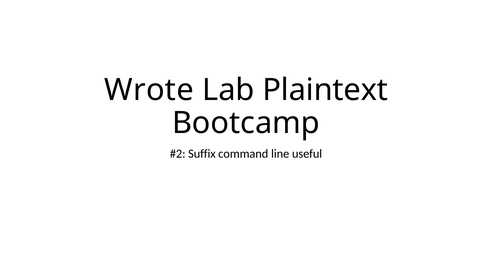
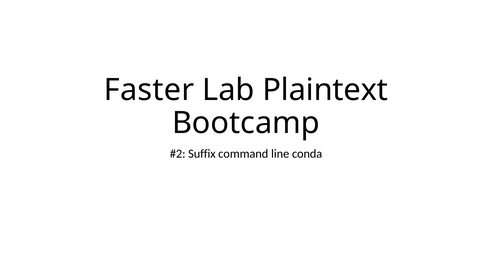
Wrote: Wrote -> Faster
useful: useful -> conda
